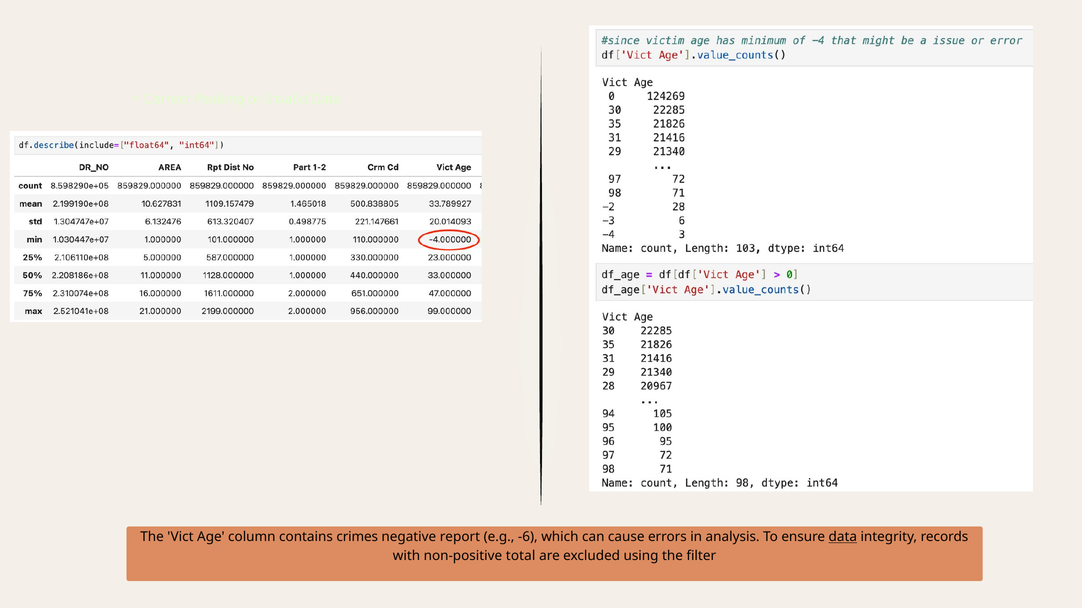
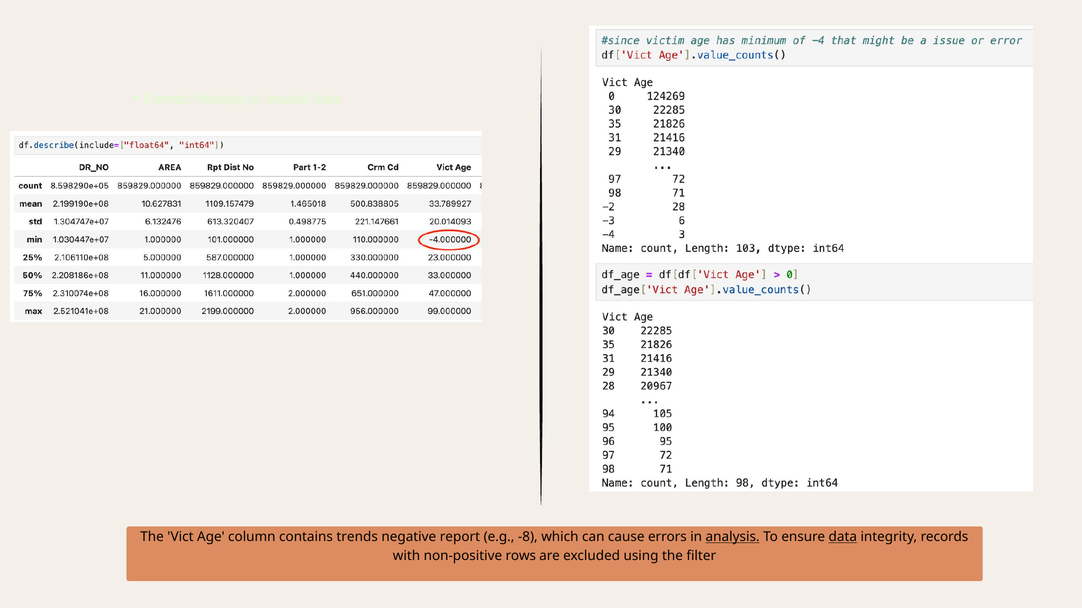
crimes: crimes -> trends
-6: -6 -> -8
analysis underline: none -> present
total: total -> rows
